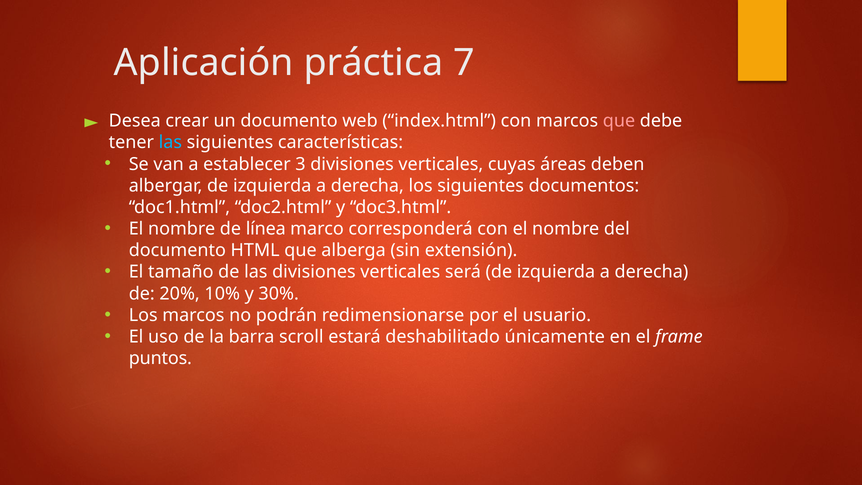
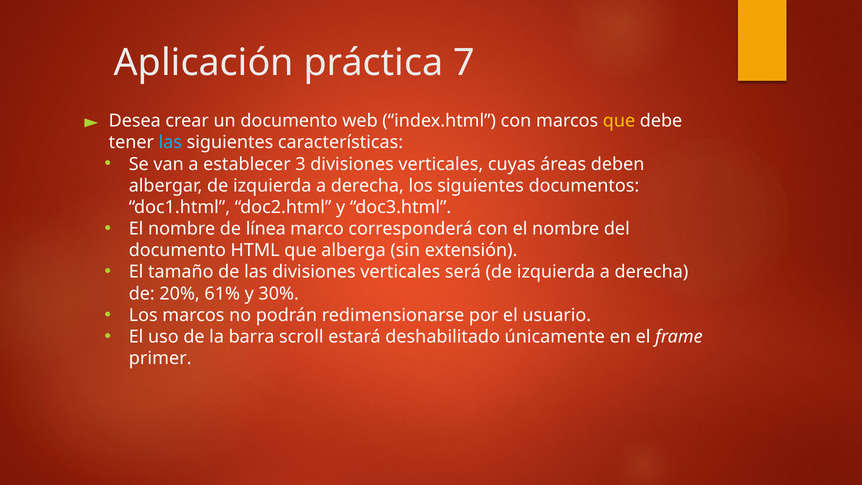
que at (619, 121) colour: pink -> yellow
10%: 10% -> 61%
puntos: puntos -> primer
